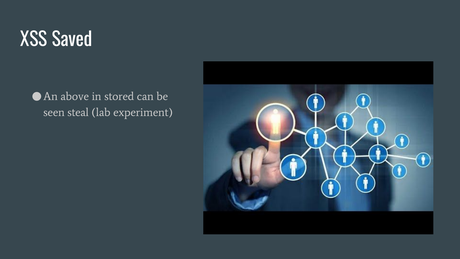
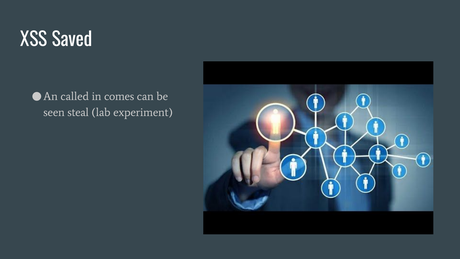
above: above -> called
stored: stored -> comes
